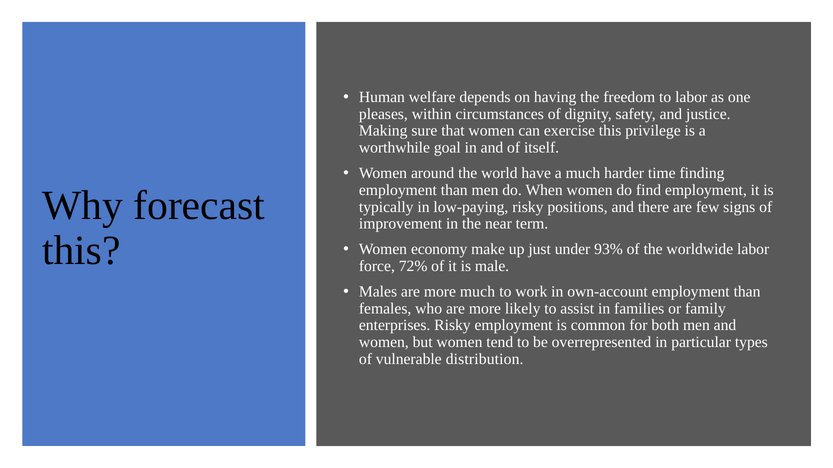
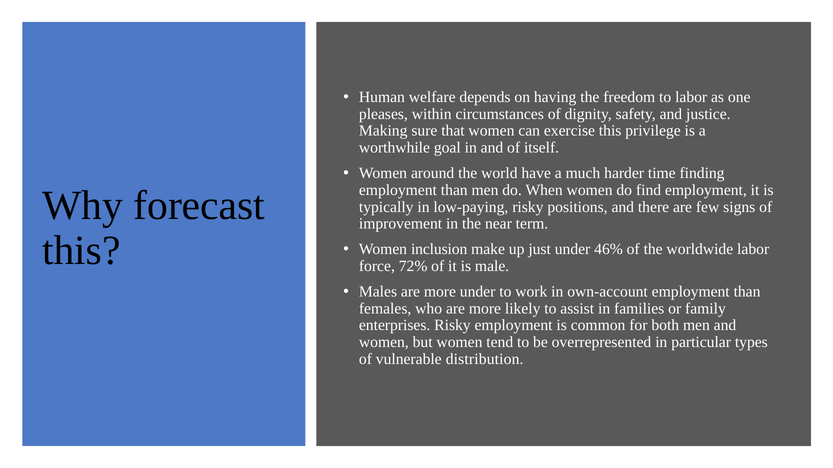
economy: economy -> inclusion
93%: 93% -> 46%
more much: much -> under
